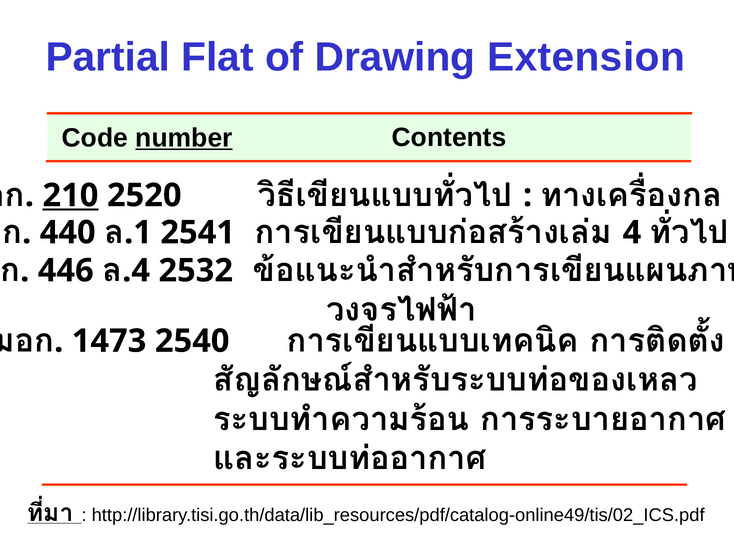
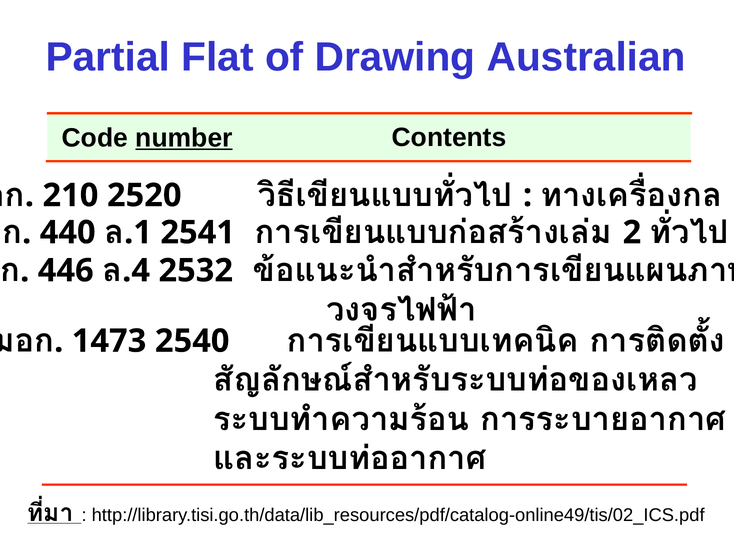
Extension: Extension -> Australian
210 underline: present -> none
4: 4 -> 2
